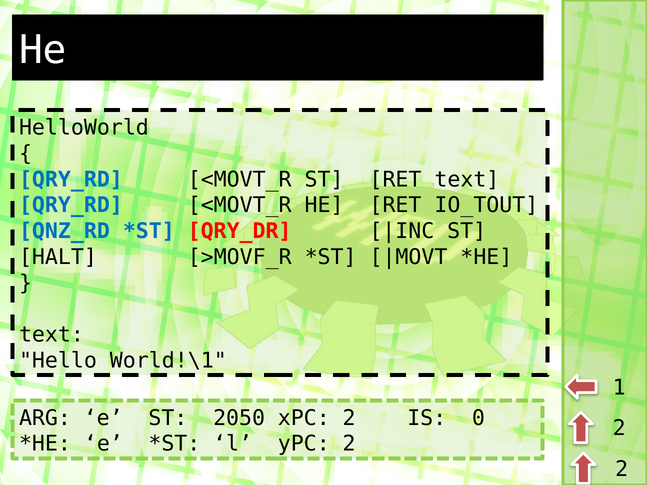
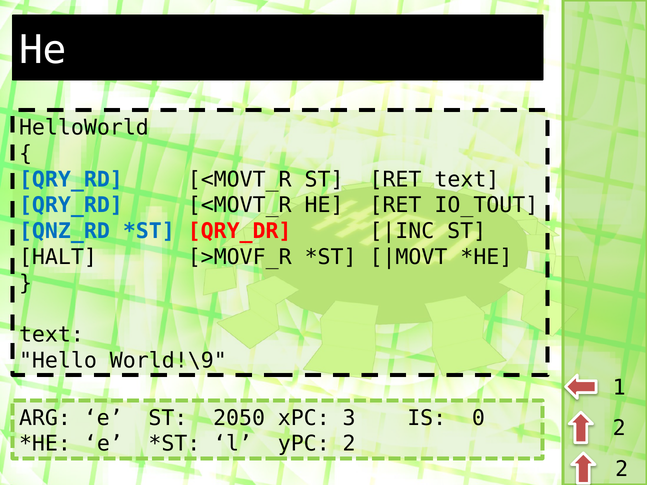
World!\1: World!\1 -> World!\9
xPC 2: 2 -> 3
